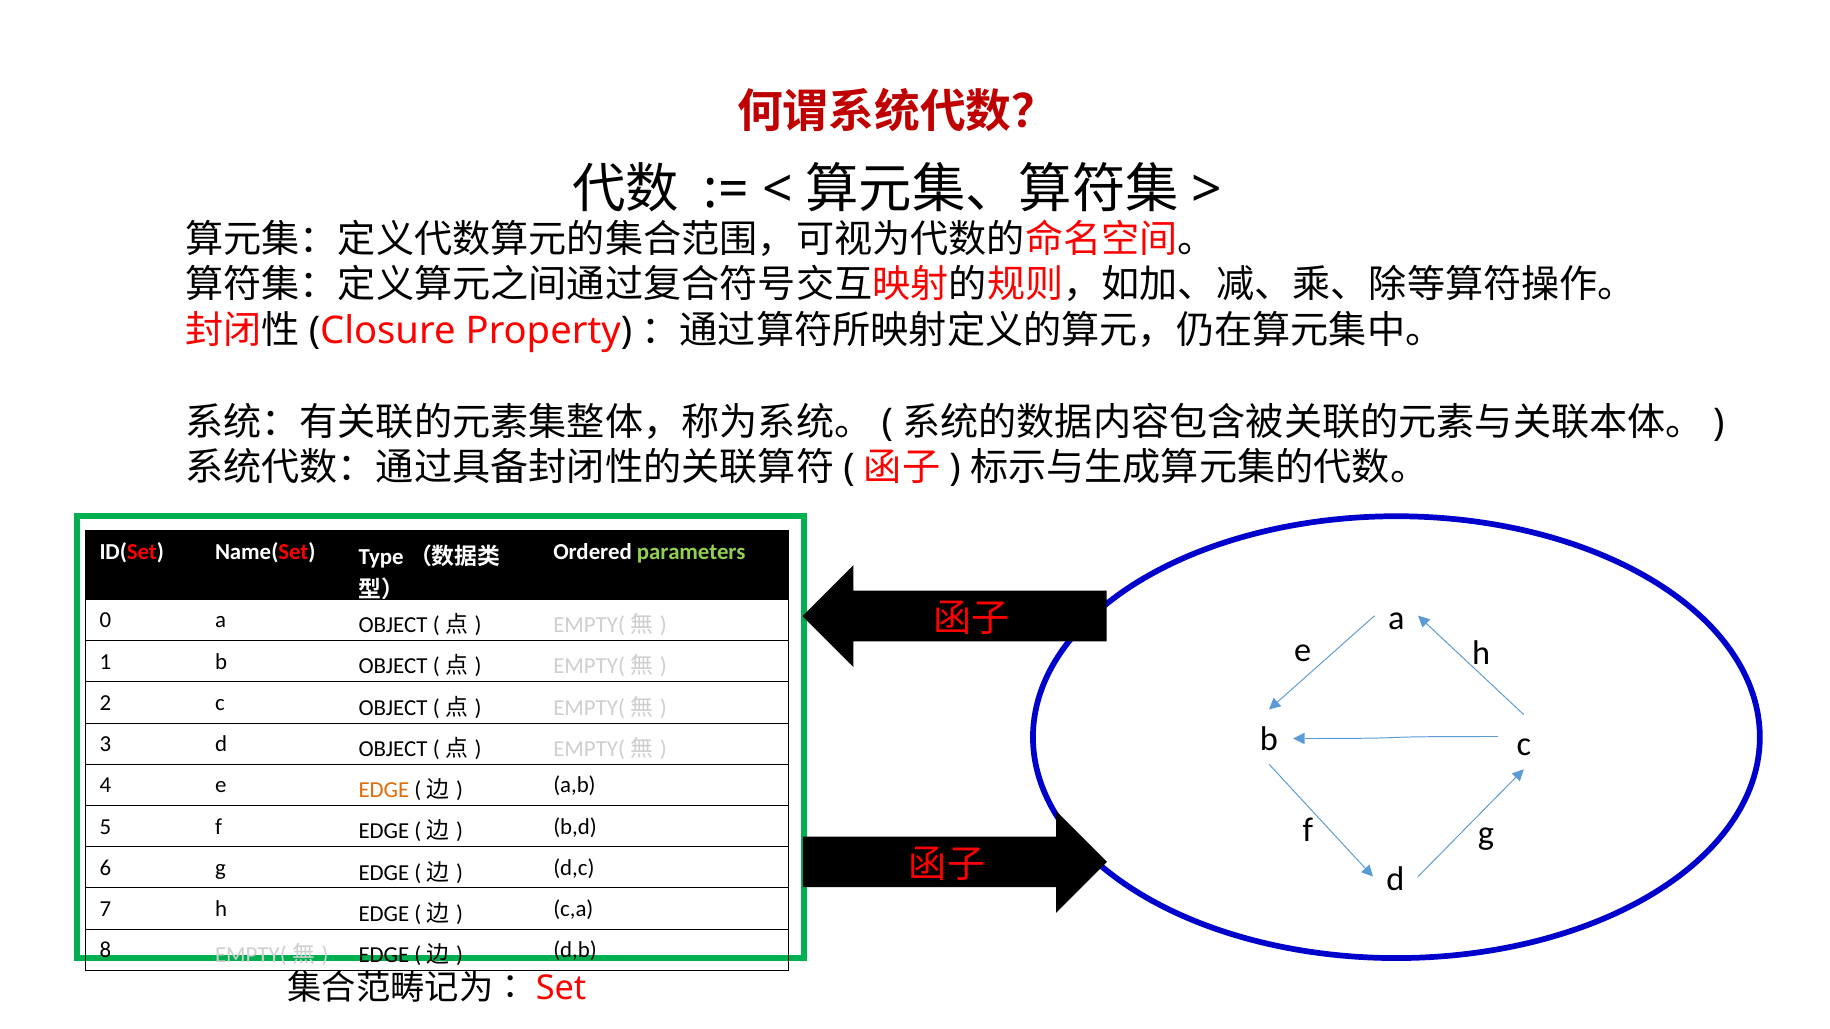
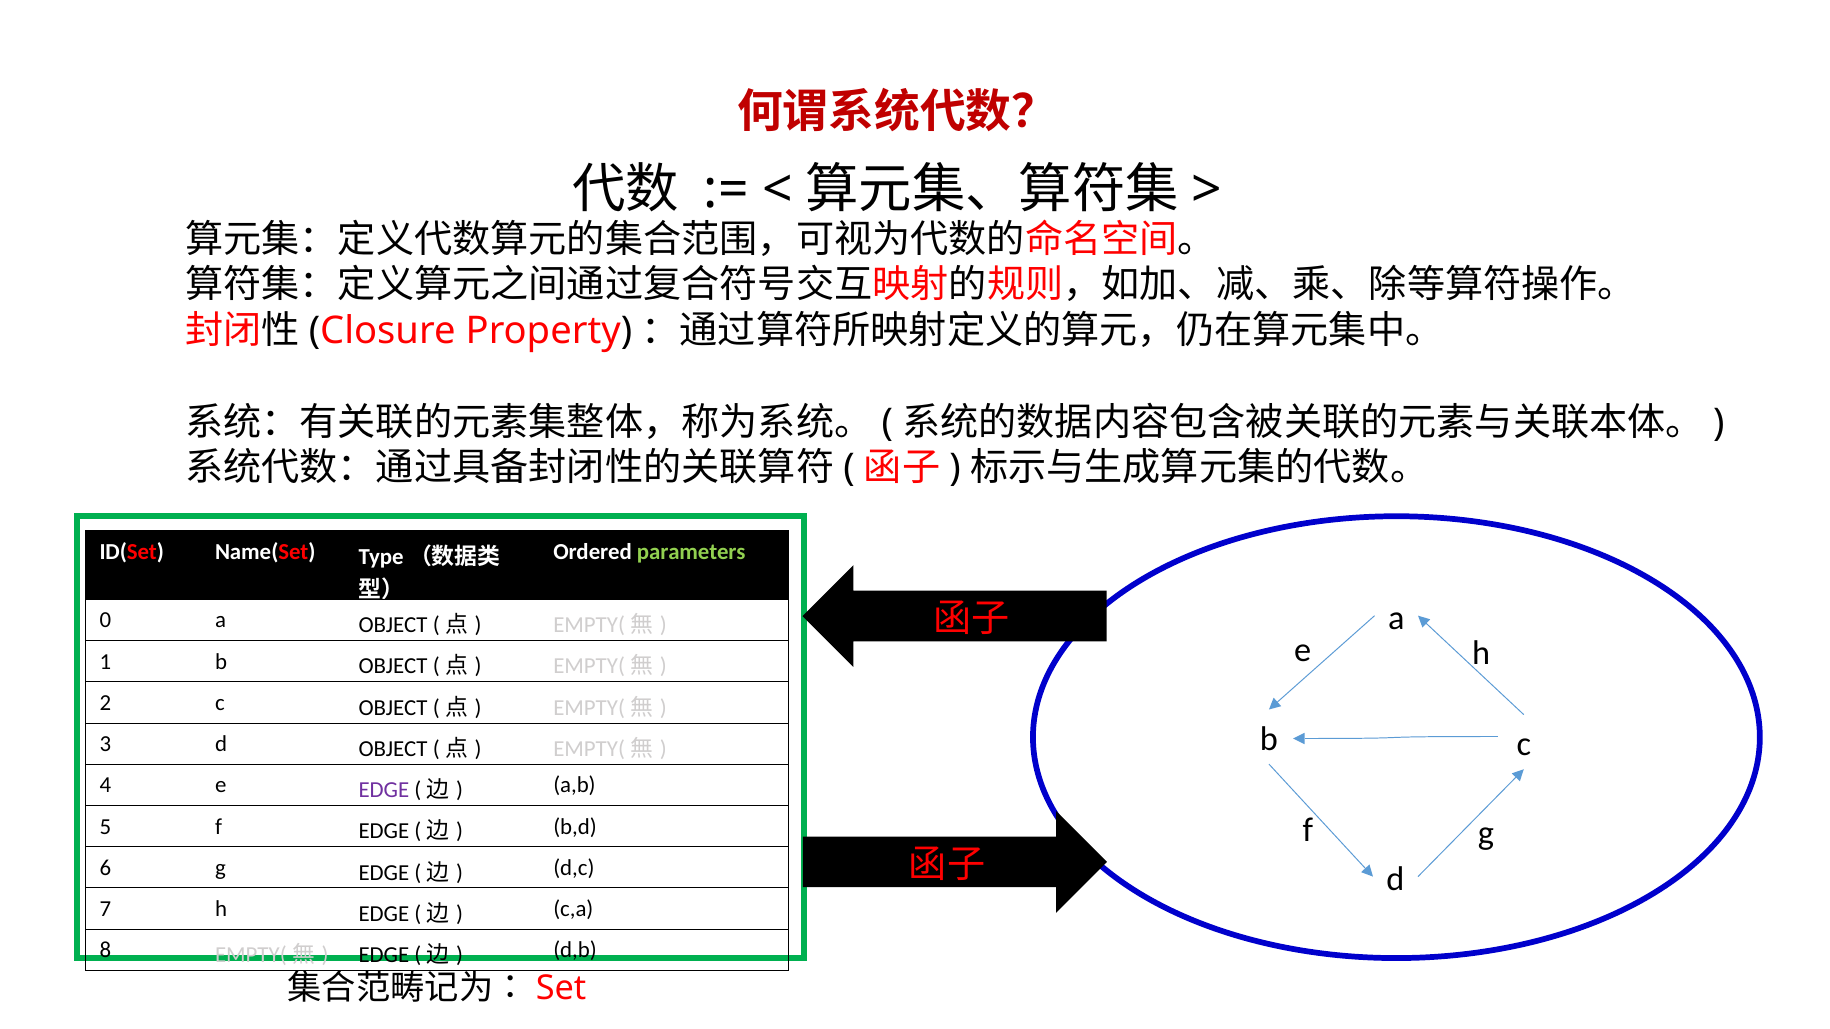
EDGE at (384, 790) colour: orange -> purple
